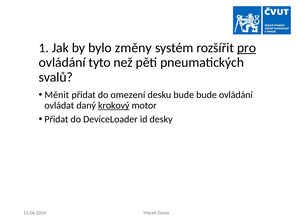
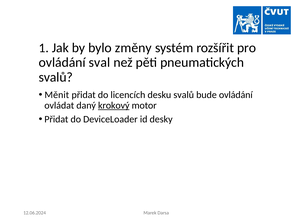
pro underline: present -> none
tyto: tyto -> sval
omezení: omezení -> licencích
desku bude: bude -> svalů
